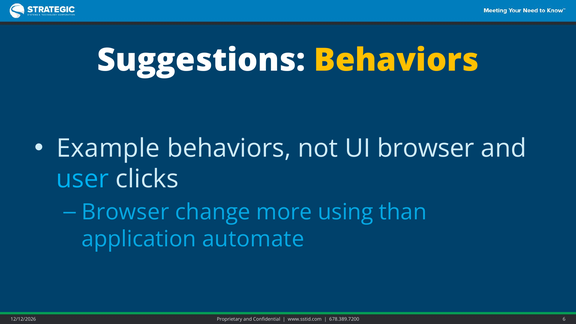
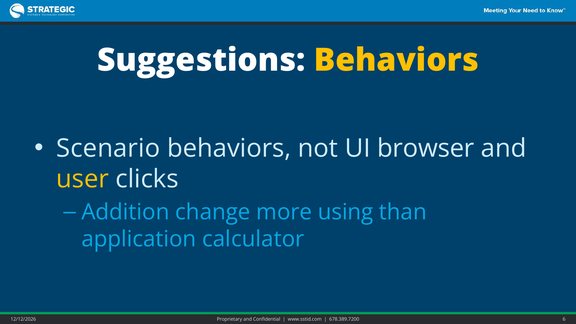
Example: Example -> Scenario
user colour: light blue -> yellow
Browser at (125, 212): Browser -> Addition
automate: automate -> calculator
